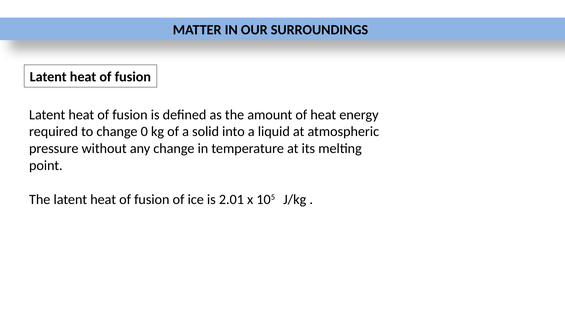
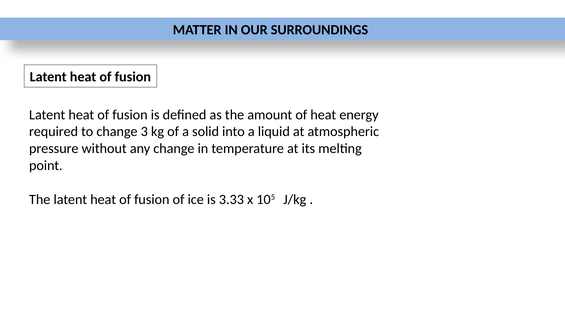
0: 0 -> 3
2.01: 2.01 -> 3.33
